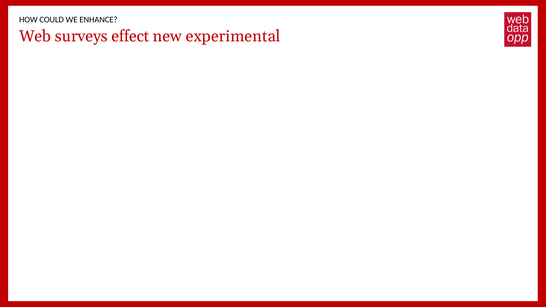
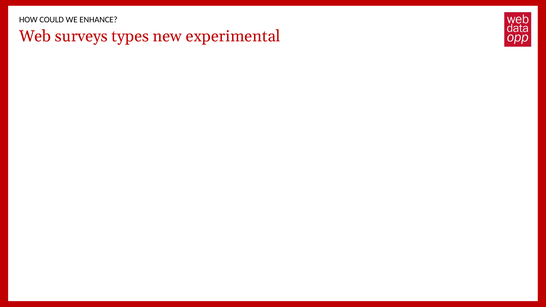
effect: effect -> types
